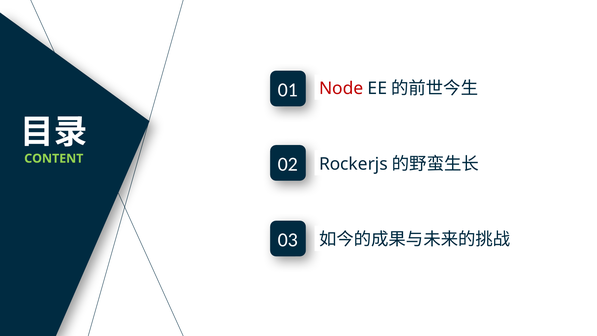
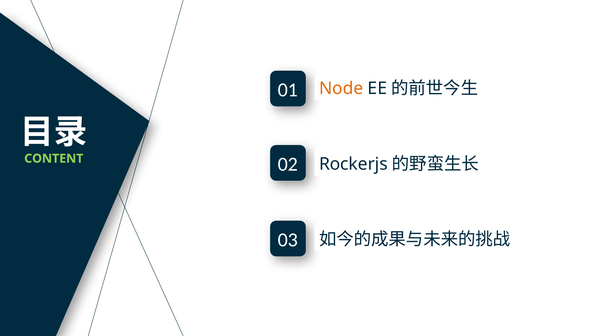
Node colour: red -> orange
